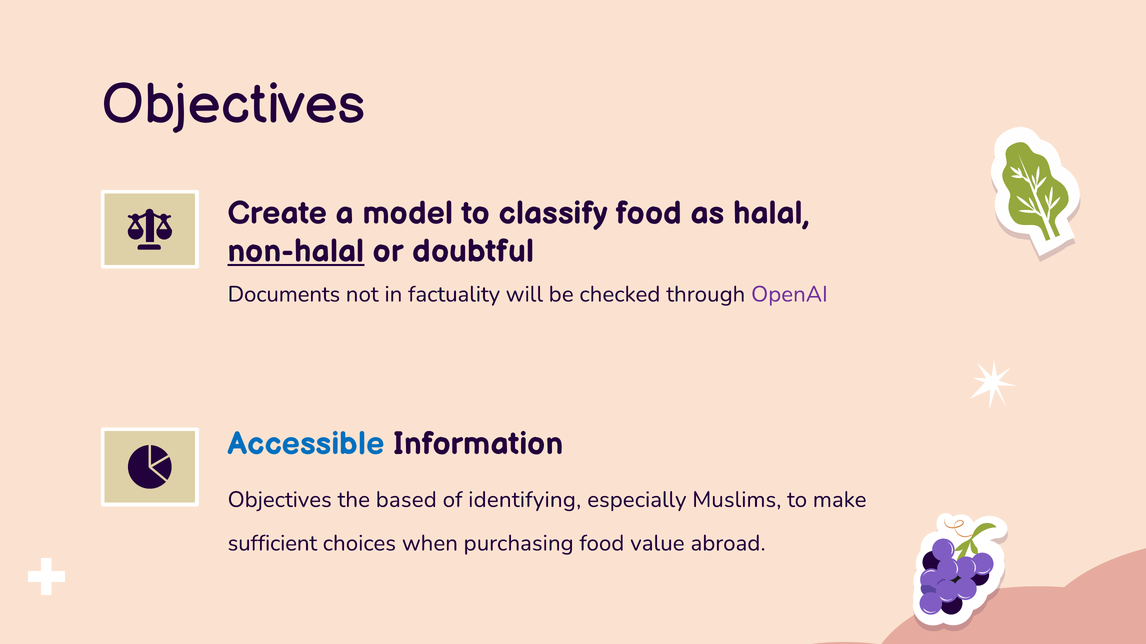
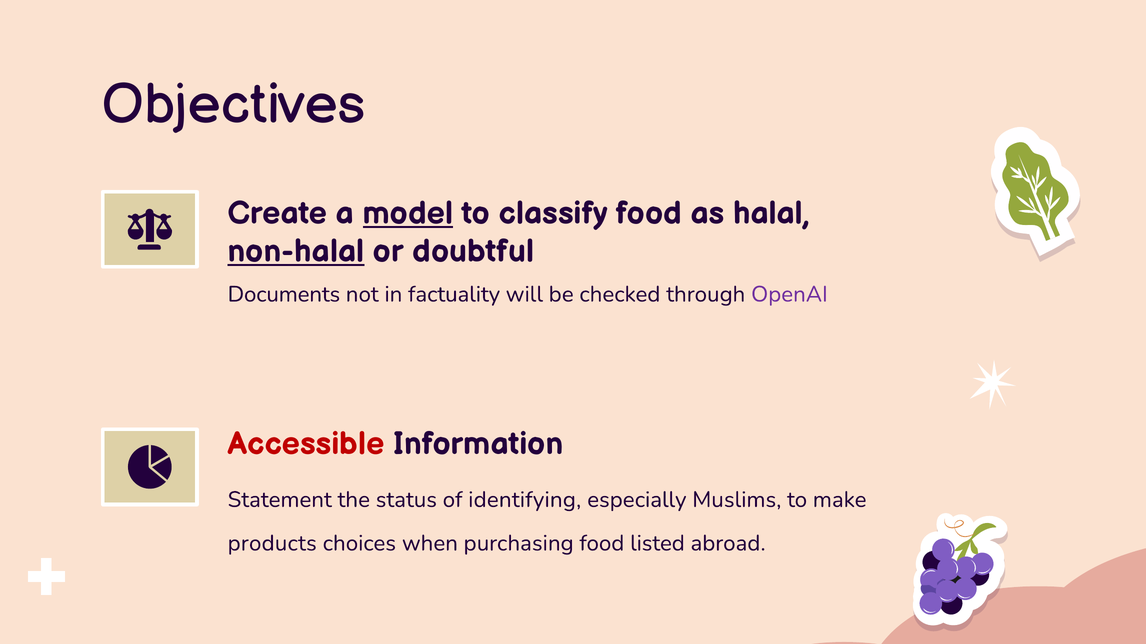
model underline: none -> present
Accessible colour: blue -> red
Objectives at (280, 500): Objectives -> Statement
based: based -> status
sufficient: sufficient -> products
value: value -> listed
